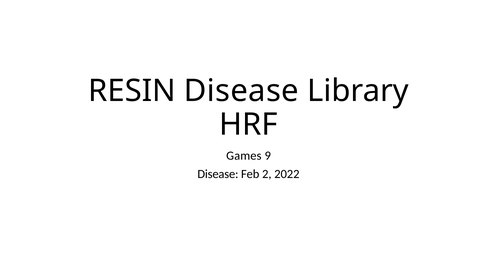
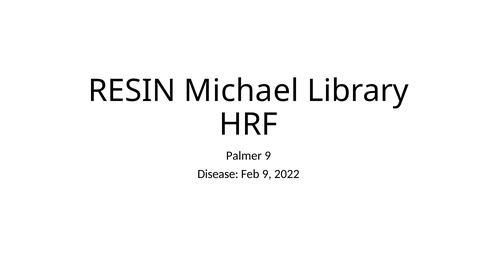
RESIN Disease: Disease -> Michael
Games: Games -> Palmer
Feb 2: 2 -> 9
